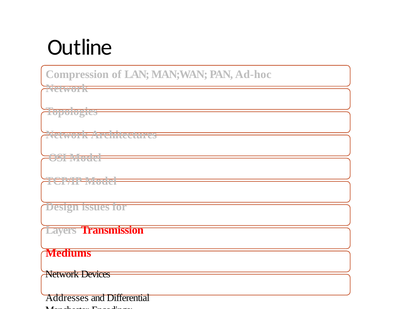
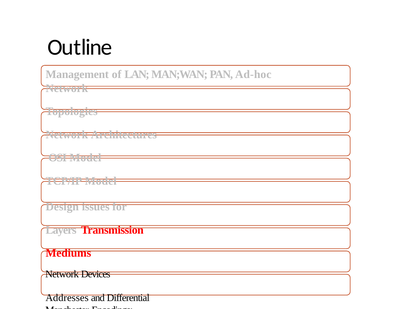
Compression: Compression -> Management
